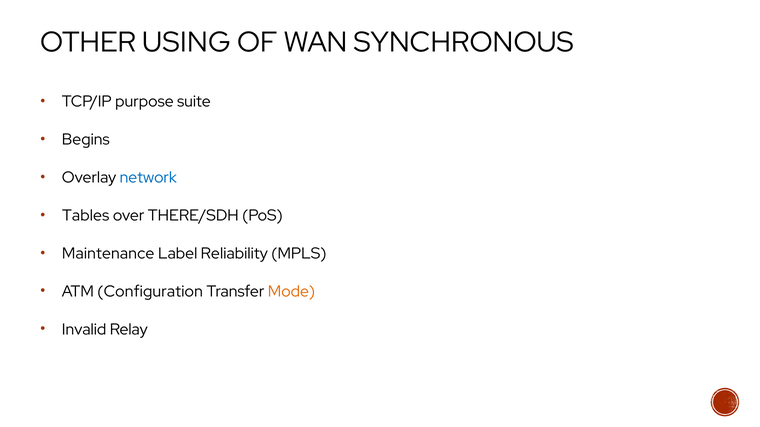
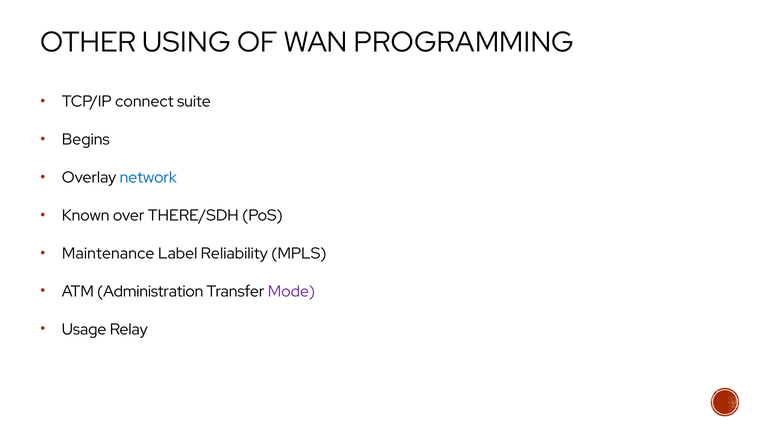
SYNCHRONOUS: SYNCHRONOUS -> PROGRAMMING
purpose: purpose -> connect
Tables: Tables -> Known
Configuration: Configuration -> Administration
Mode colour: orange -> purple
Invalid: Invalid -> Usage
